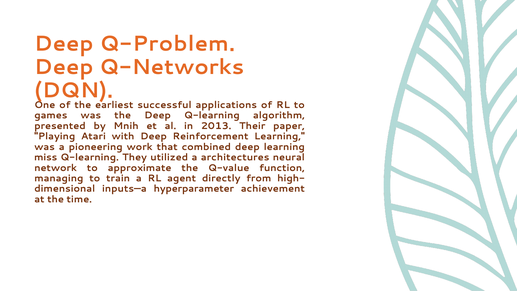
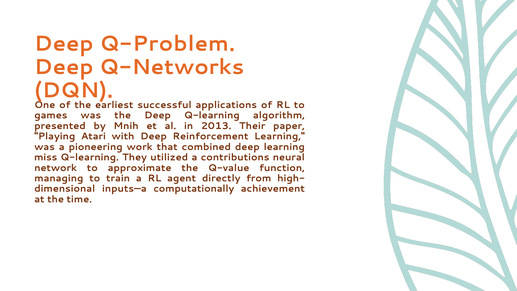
architectures: architectures -> contributions
hyperparameter: hyperparameter -> computationally
